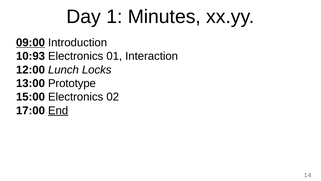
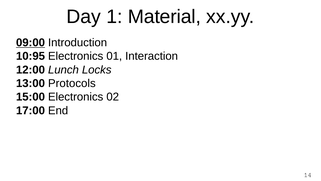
Minutes: Minutes -> Material
10:93: 10:93 -> 10:95
Prototype: Prototype -> Protocols
End underline: present -> none
